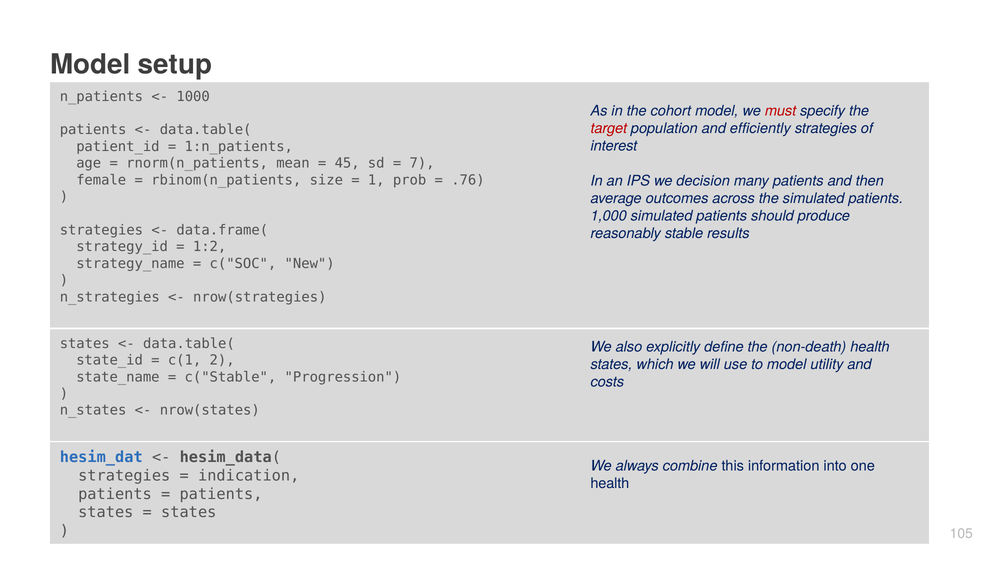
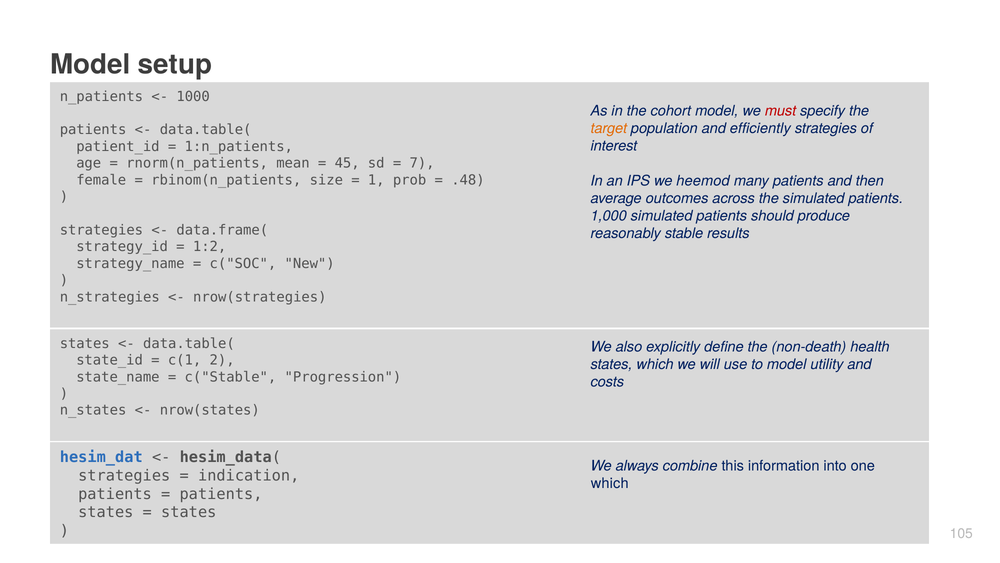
target colour: red -> orange
.76: .76 -> .48
decision: decision -> heemod
health at (610, 483): health -> which
